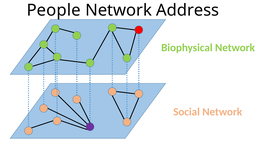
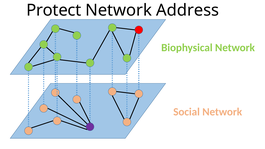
People: People -> Protect
